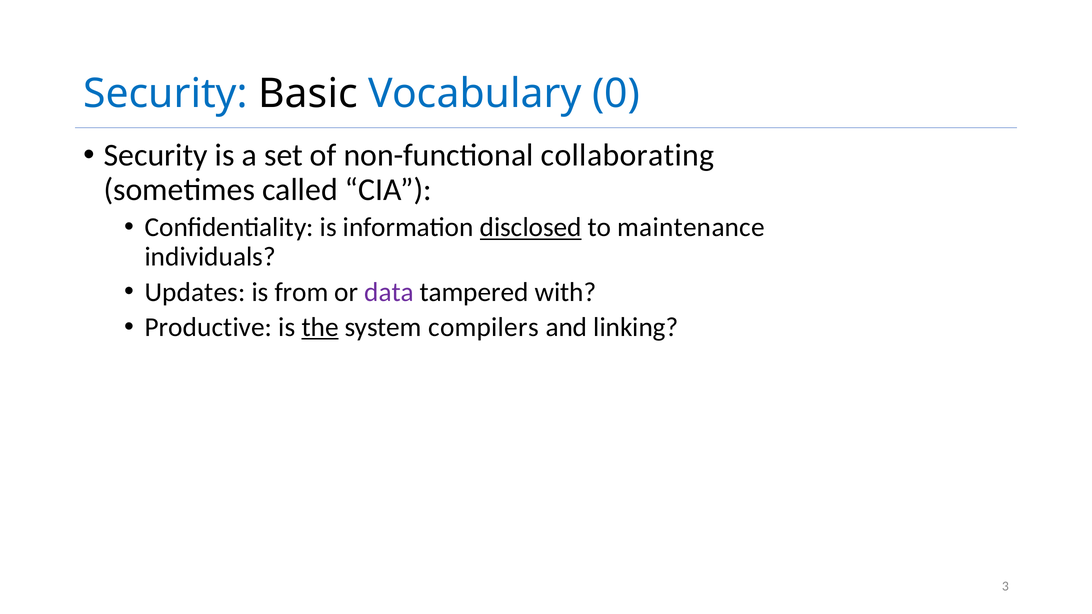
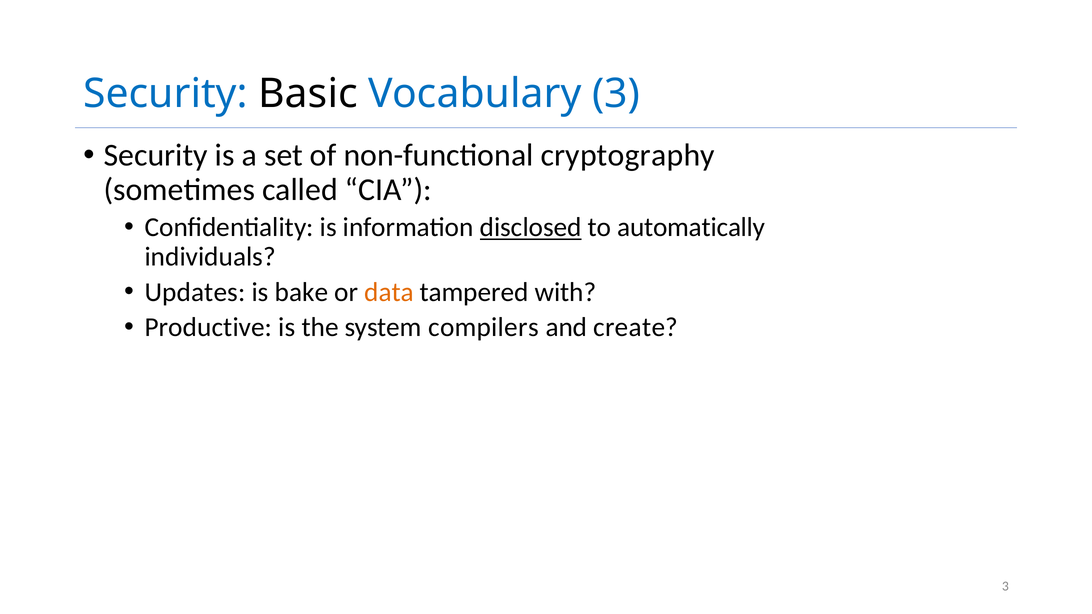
Vocabulary 0: 0 -> 3
collaborating: collaborating -> cryptography
maintenance: maintenance -> automatically
from: from -> bake
data colour: purple -> orange
the underline: present -> none
linking: linking -> create
